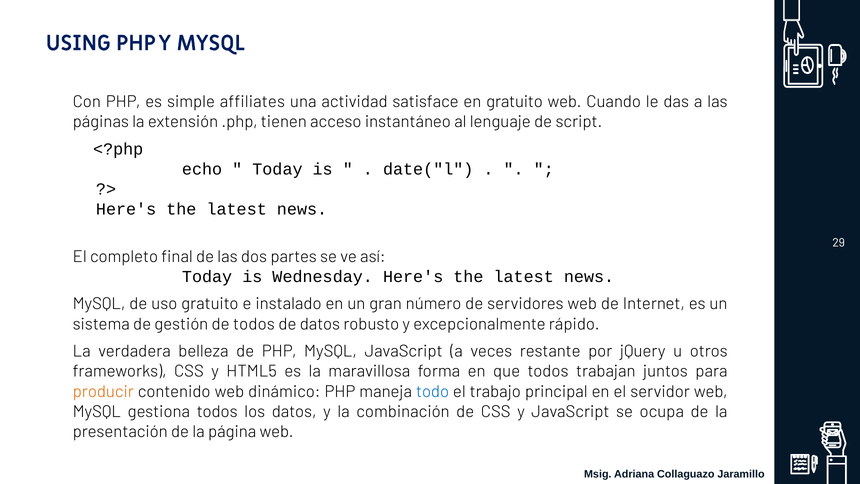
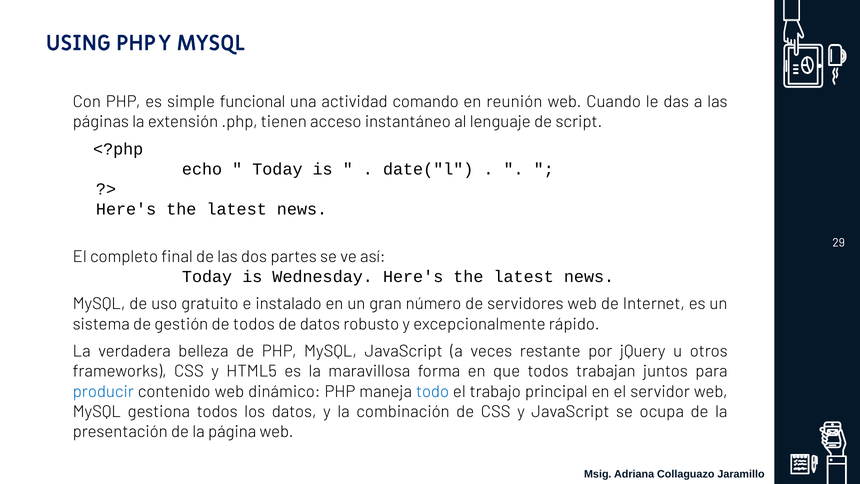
affiliates: affiliates -> funcional
satisface: satisface -> comando
en gratuito: gratuito -> reunión
producir colour: orange -> blue
